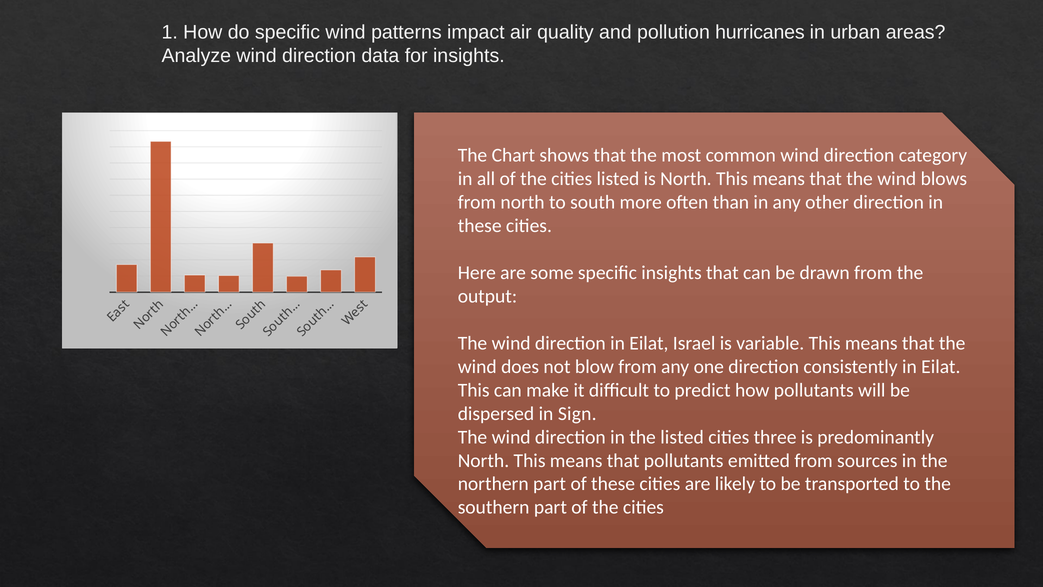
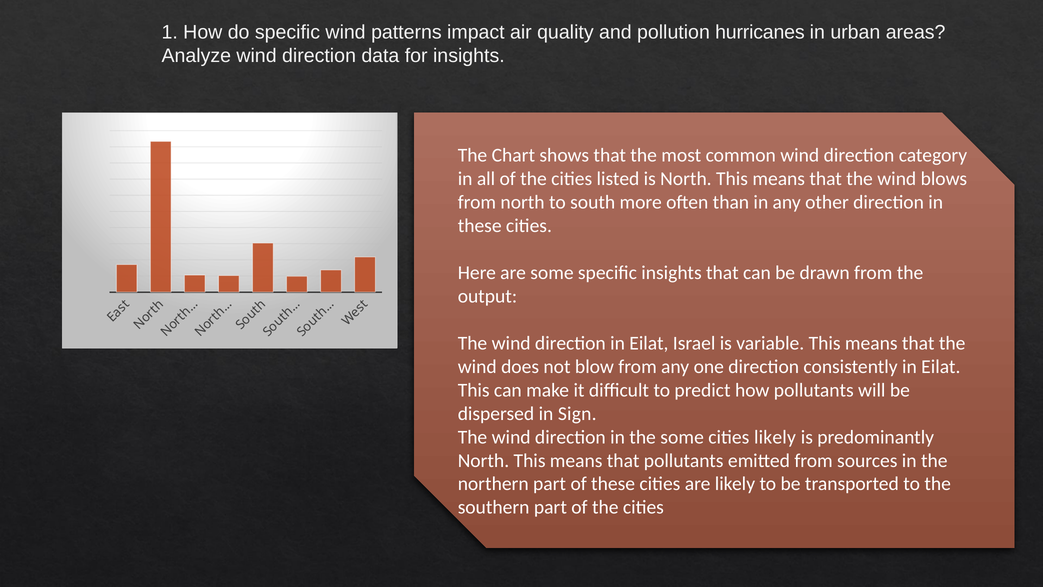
the listed: listed -> some
cities three: three -> likely
